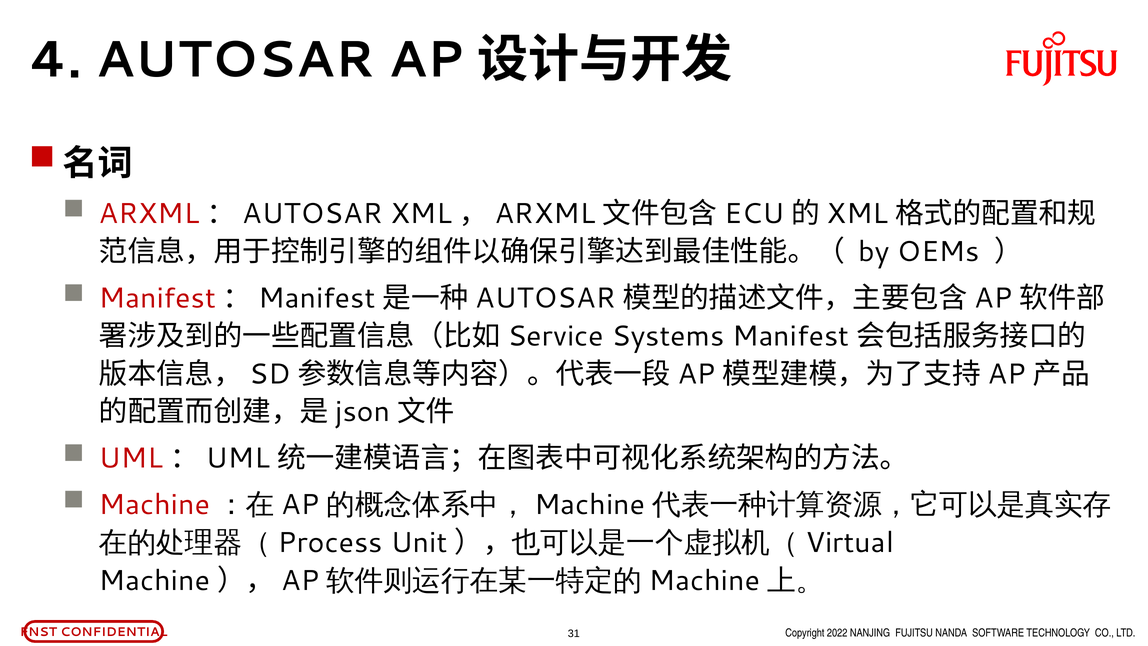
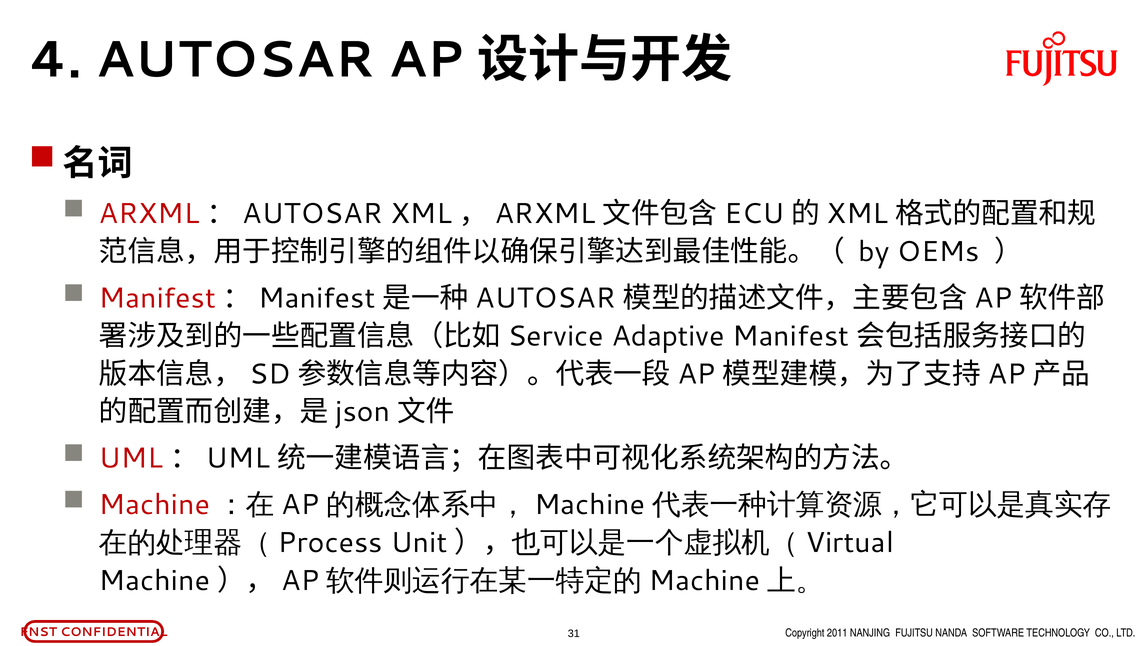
Systems: Systems -> Adaptive
2022: 2022 -> 2011
